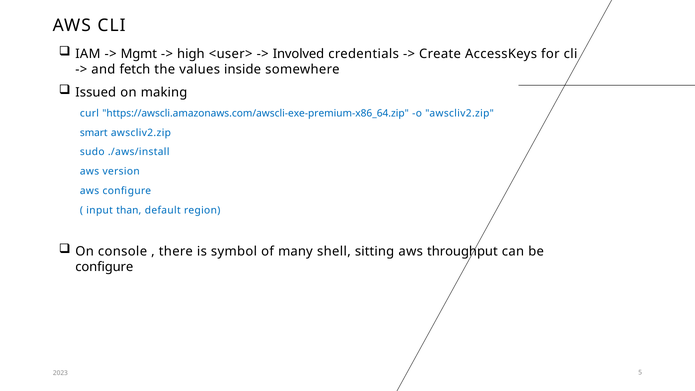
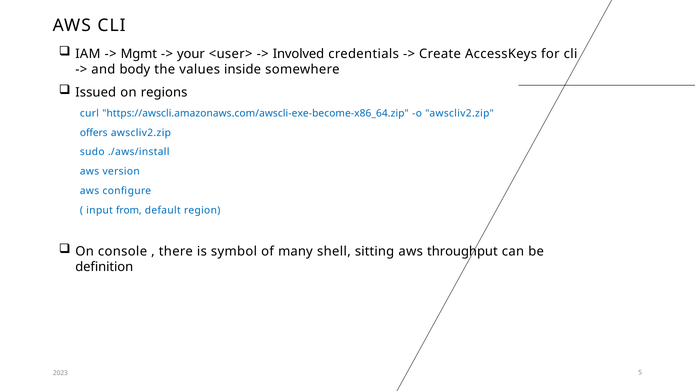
high: high -> your
fetch: fetch -> body
making: making -> regions
https://awscli.amazonaws.com/awscli-exe-premium-x86_64.zip: https://awscli.amazonaws.com/awscli-exe-premium-x86_64.zip -> https://awscli.amazonaws.com/awscli-exe-become-x86_64.zip
smart: smart -> offers
than: than -> from
configure at (104, 267): configure -> definition
